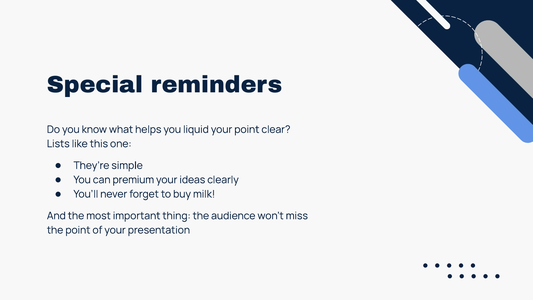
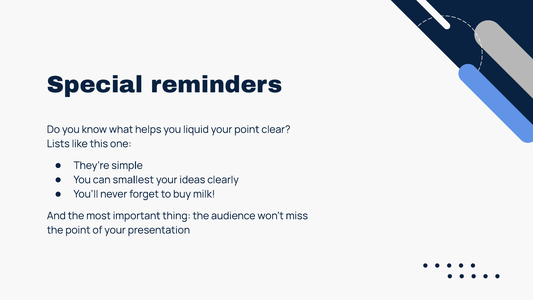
premium: premium -> smallest
